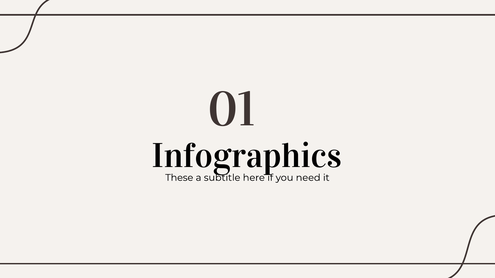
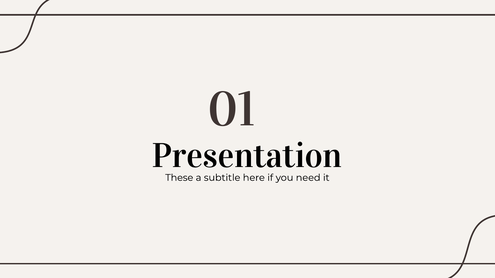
Infographics: Infographics -> Presentation
